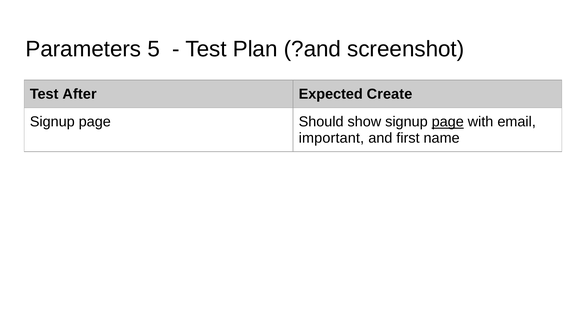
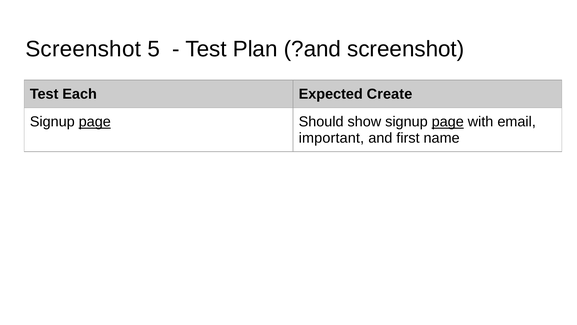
Parameters at (83, 49): Parameters -> Screenshot
After: After -> Each
page at (95, 122) underline: none -> present
